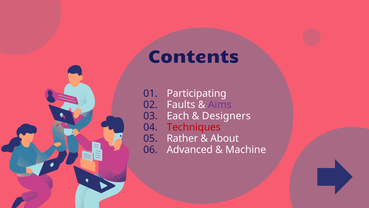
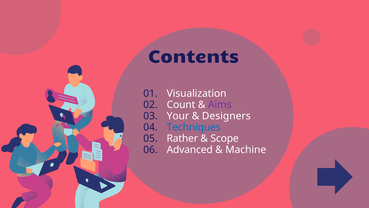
Participating: Participating -> Visualization
Faults: Faults -> Count
Each: Each -> Your
Techniques colour: red -> blue
About: About -> Scope
